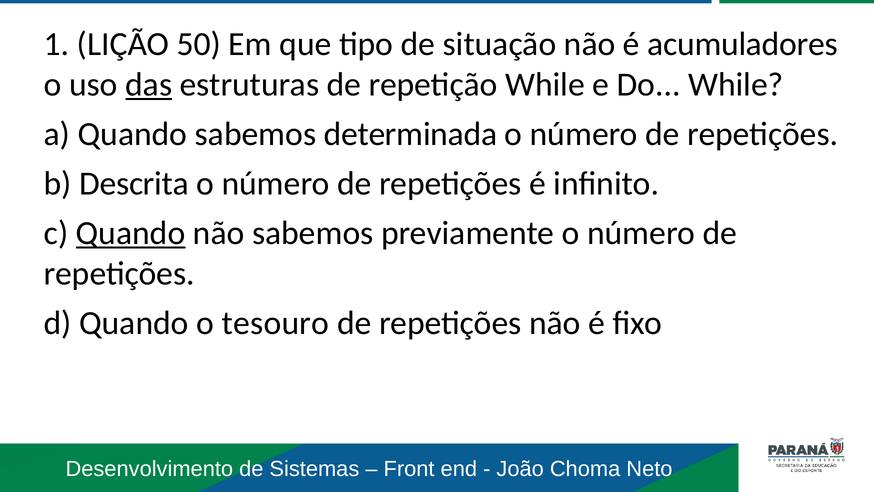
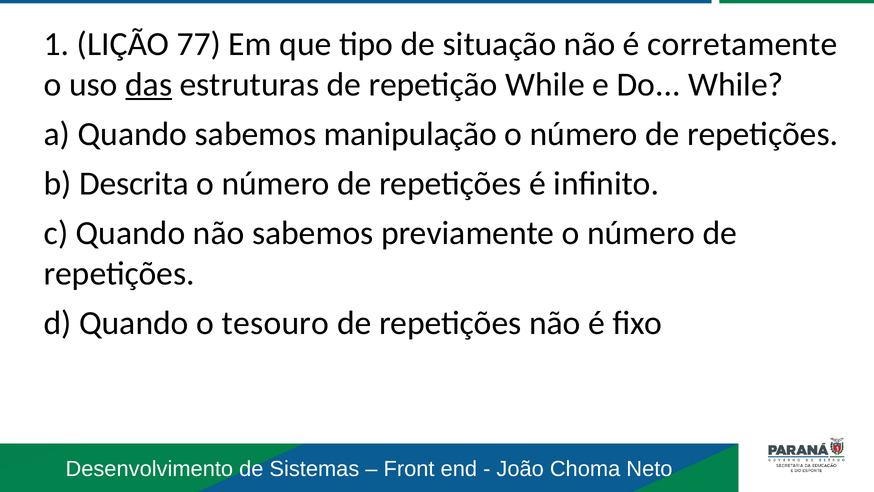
50: 50 -> 77
acumuladores: acumuladores -> corretamente
determinada: determinada -> manipulação
Quando at (131, 233) underline: present -> none
